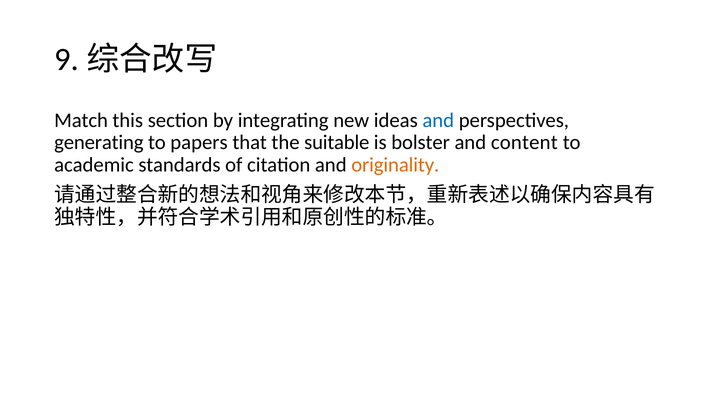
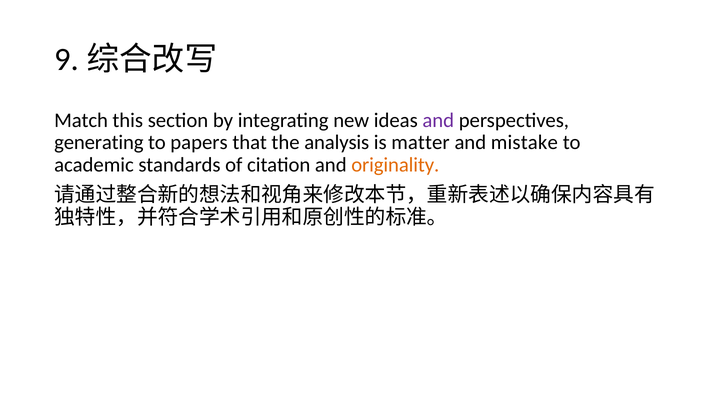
and at (438, 120) colour: blue -> purple
suitable: suitable -> analysis
bolster: bolster -> matter
content: content -> mistake
